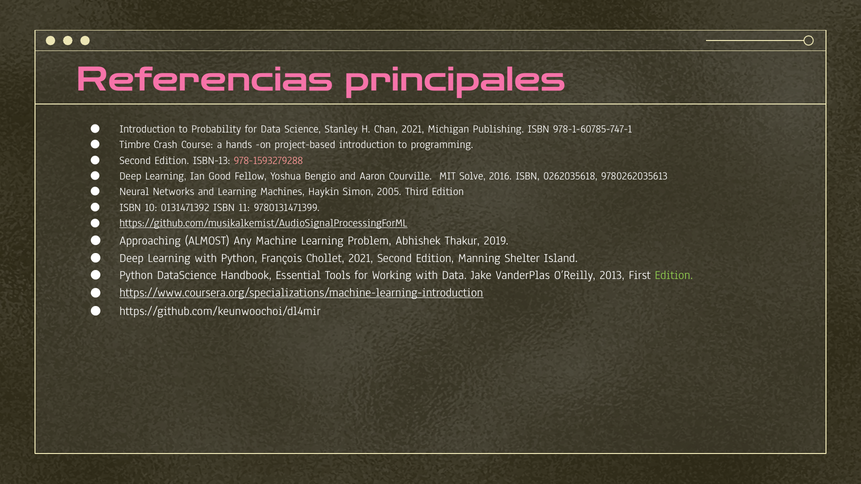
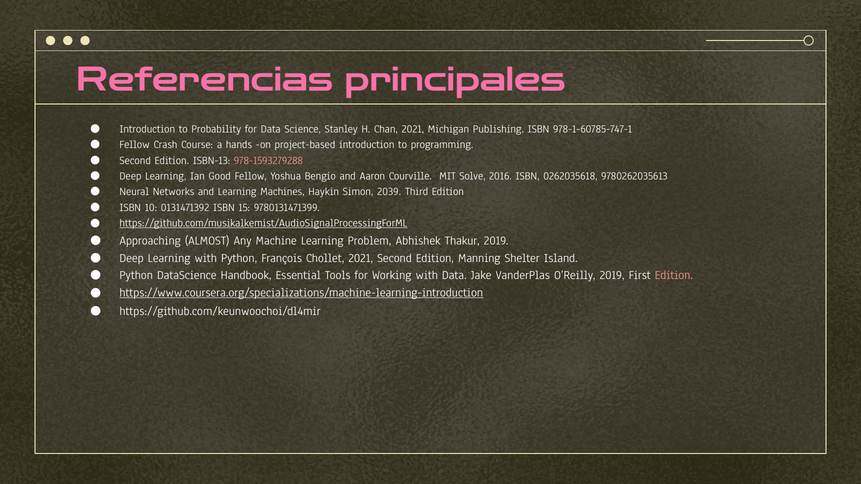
Timbre at (135, 145): Timbre -> Fellow
2005: 2005 -> 2039
11: 11 -> 15
O’Reilly 2013: 2013 -> 2019
Edition at (674, 276) colour: light green -> pink
